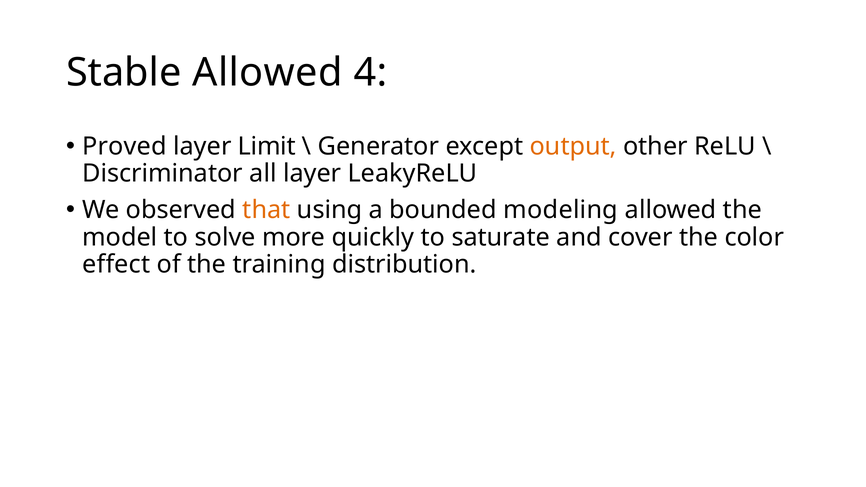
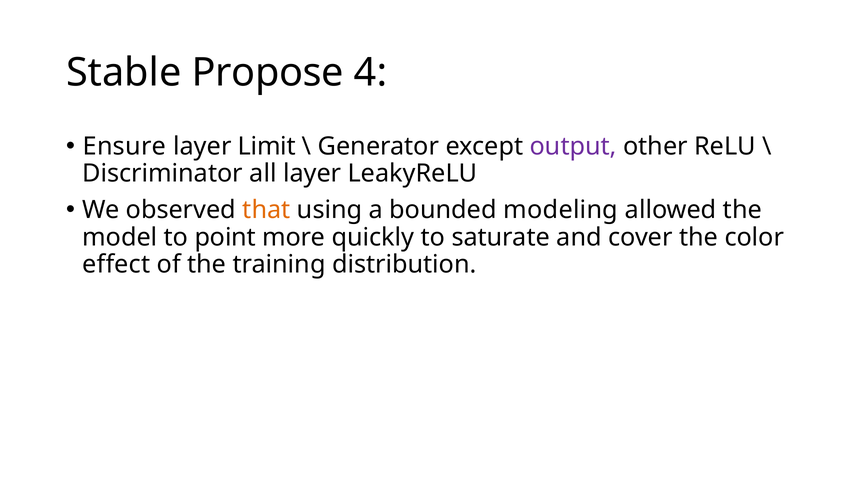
Stable Allowed: Allowed -> Propose
Proved: Proved -> Ensure
output colour: orange -> purple
solve: solve -> point
